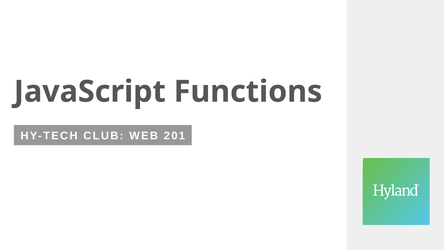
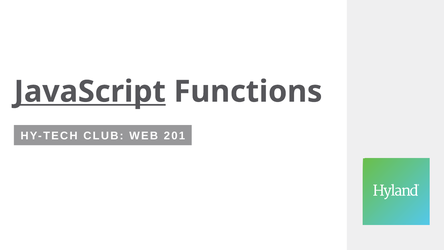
JavaScript underline: none -> present
